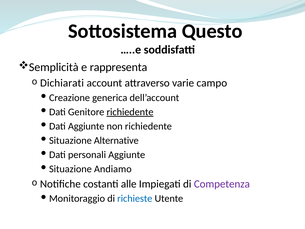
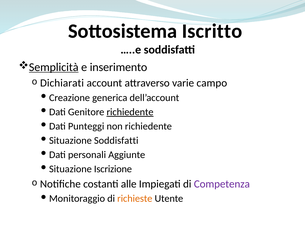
Questo: Questo -> Iscritto
Semplicità underline: none -> present
rappresenta: rappresenta -> inserimento
Aggiunte at (86, 126): Aggiunte -> Punteggi
Alternative at (116, 140): Alternative -> Soddisfatti
Andiamo: Andiamo -> Iscrizione
richieste colour: blue -> orange
